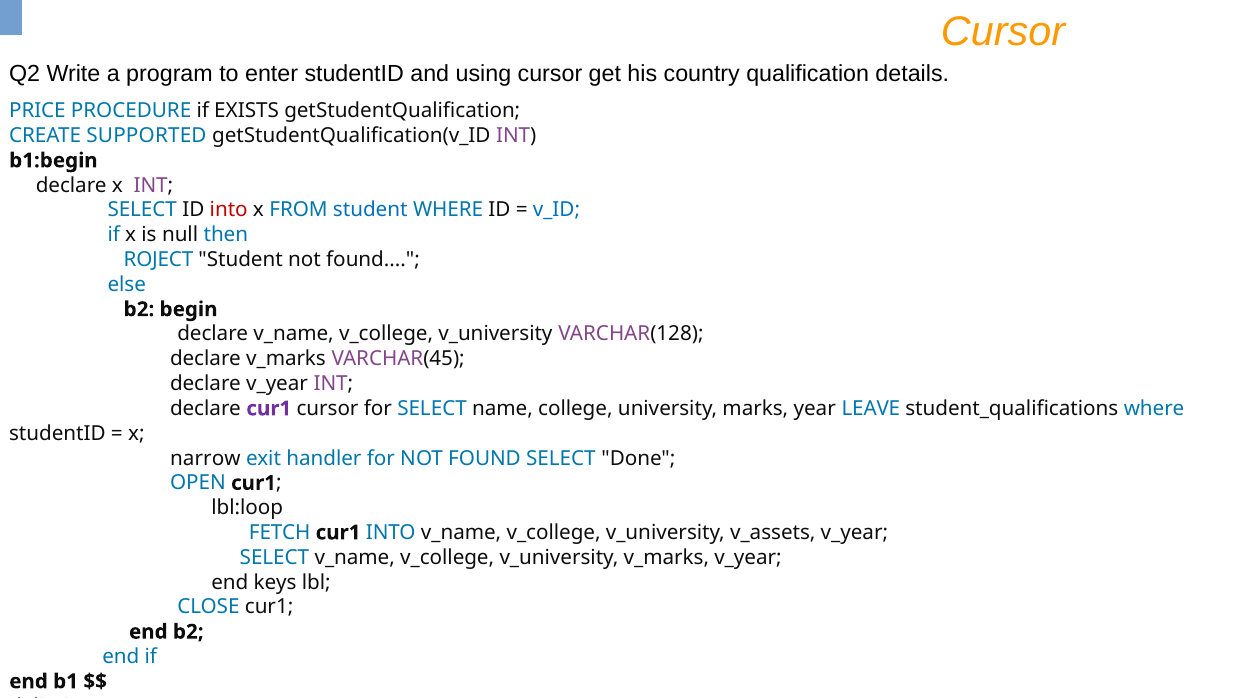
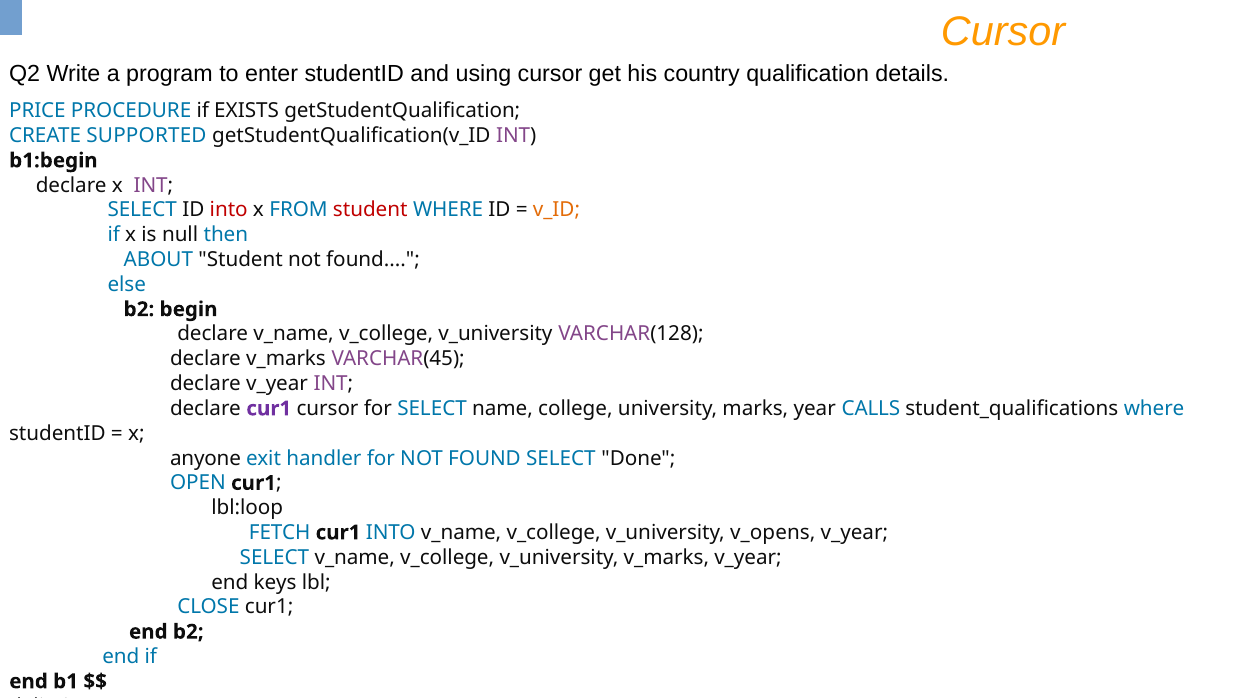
student at (370, 210) colour: blue -> red
v_ID colour: blue -> orange
ROJECT: ROJECT -> ABOUT
LEAVE: LEAVE -> CALLS
narrow: narrow -> anyone
v_assets: v_assets -> v_opens
